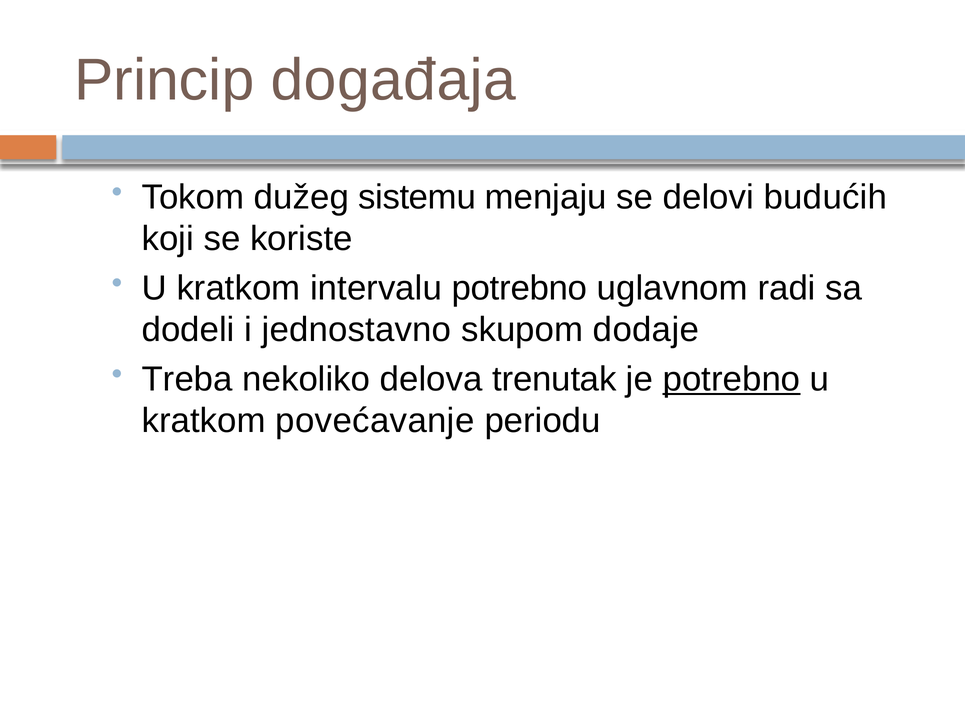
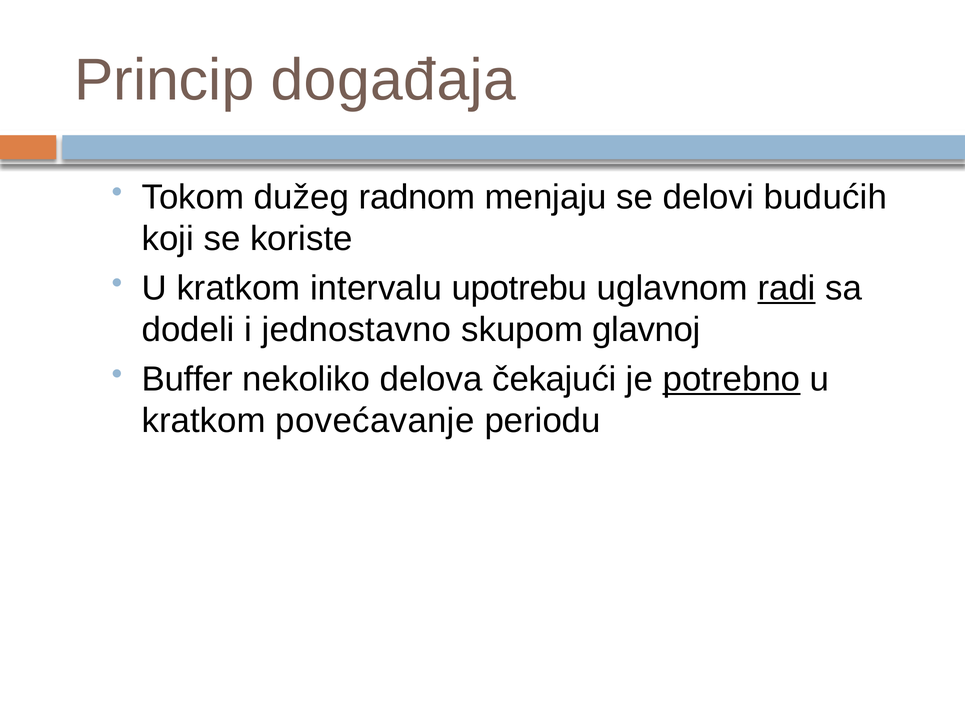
sistemu: sistemu -> radnom
intervalu potrebno: potrebno -> upotrebu
radi underline: none -> present
dodaje: dodaje -> glavnoj
Treba: Treba -> Buffer
trenutak: trenutak -> čekajući
